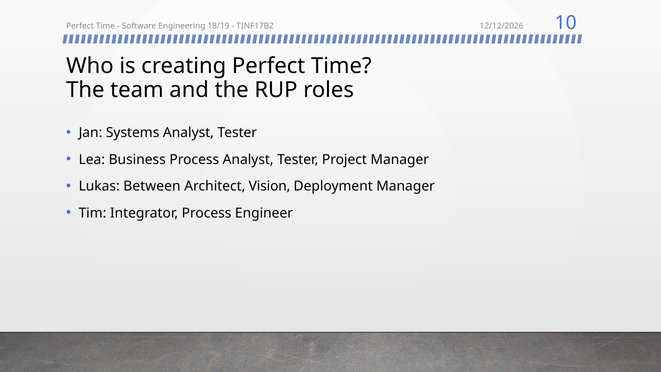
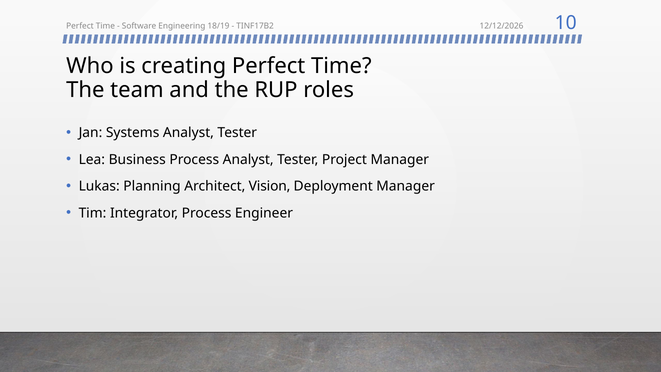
Between: Between -> Planning
